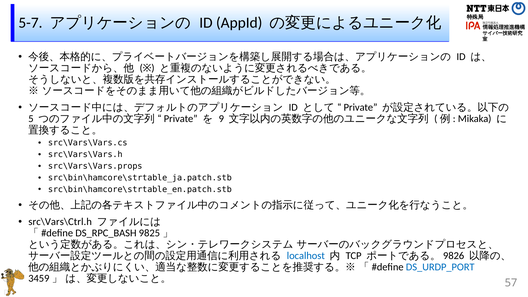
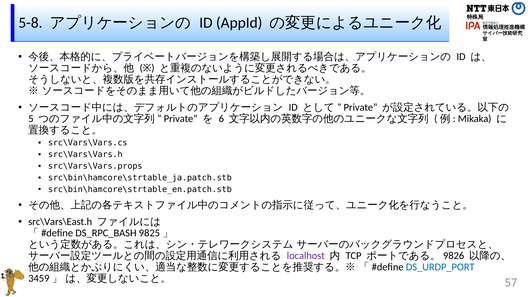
5-7: 5-7 -> 5-8
9: 9 -> 6
src\Vars\Ctrl.h: src\Vars\Ctrl.h -> src\Vars\East.h
localhost colour: blue -> purple
